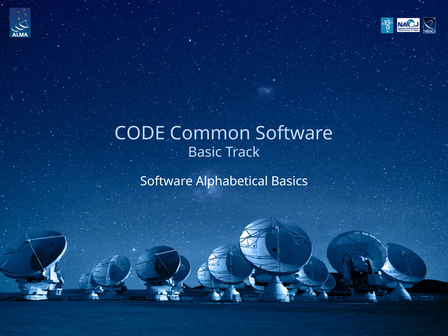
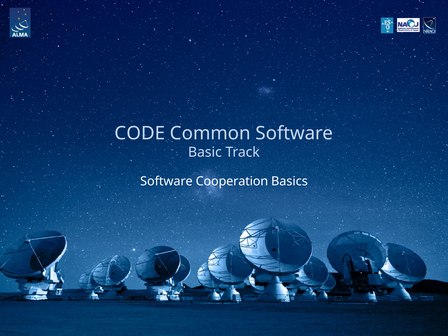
Alphabetical: Alphabetical -> Cooperation
